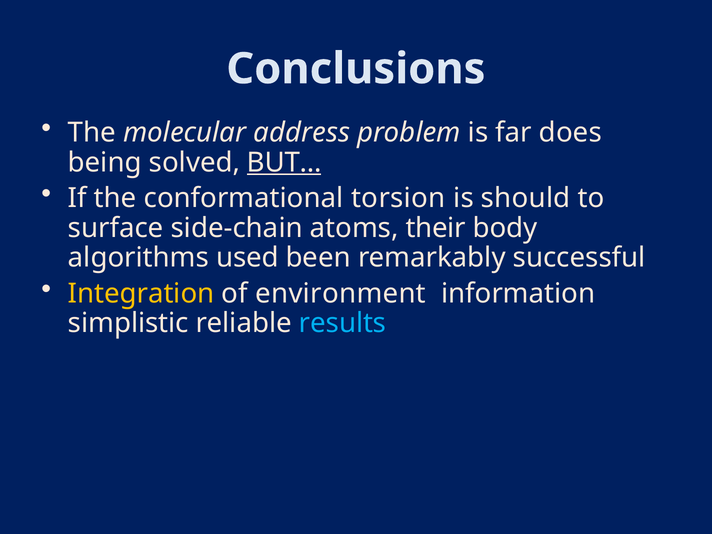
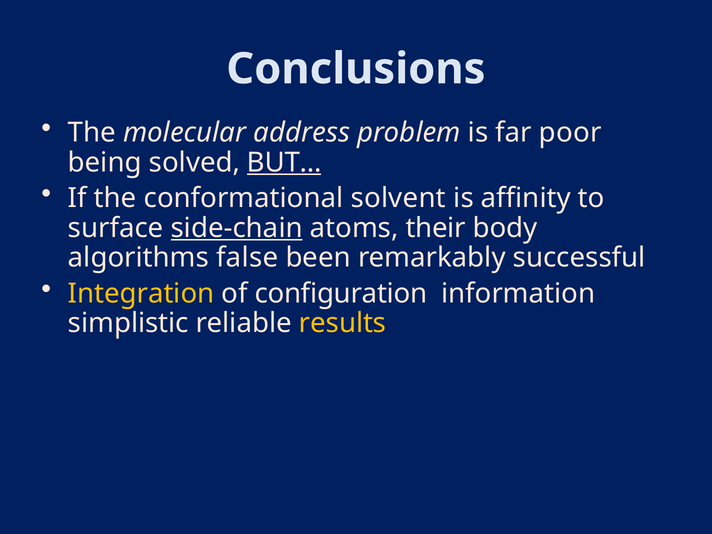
does: does -> poor
torsion: torsion -> solvent
should: should -> affinity
side-chain underline: none -> present
used: used -> false
environment: environment -> configuration
results at (343, 323) colour: light blue -> yellow
